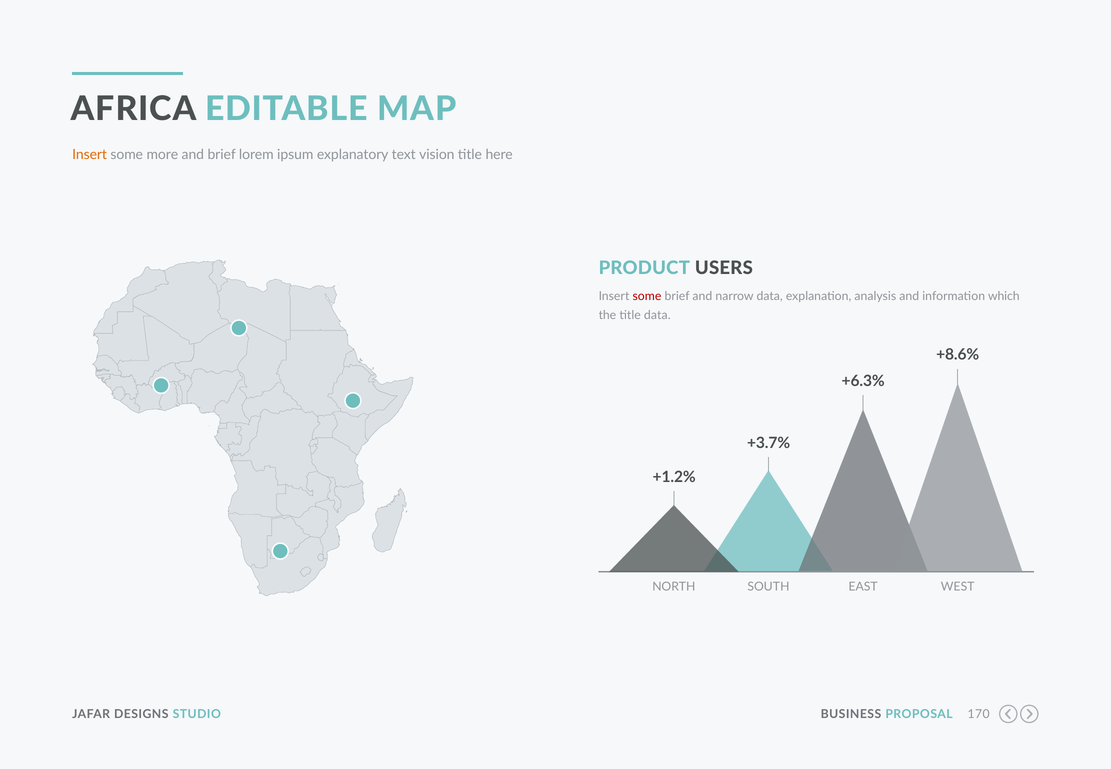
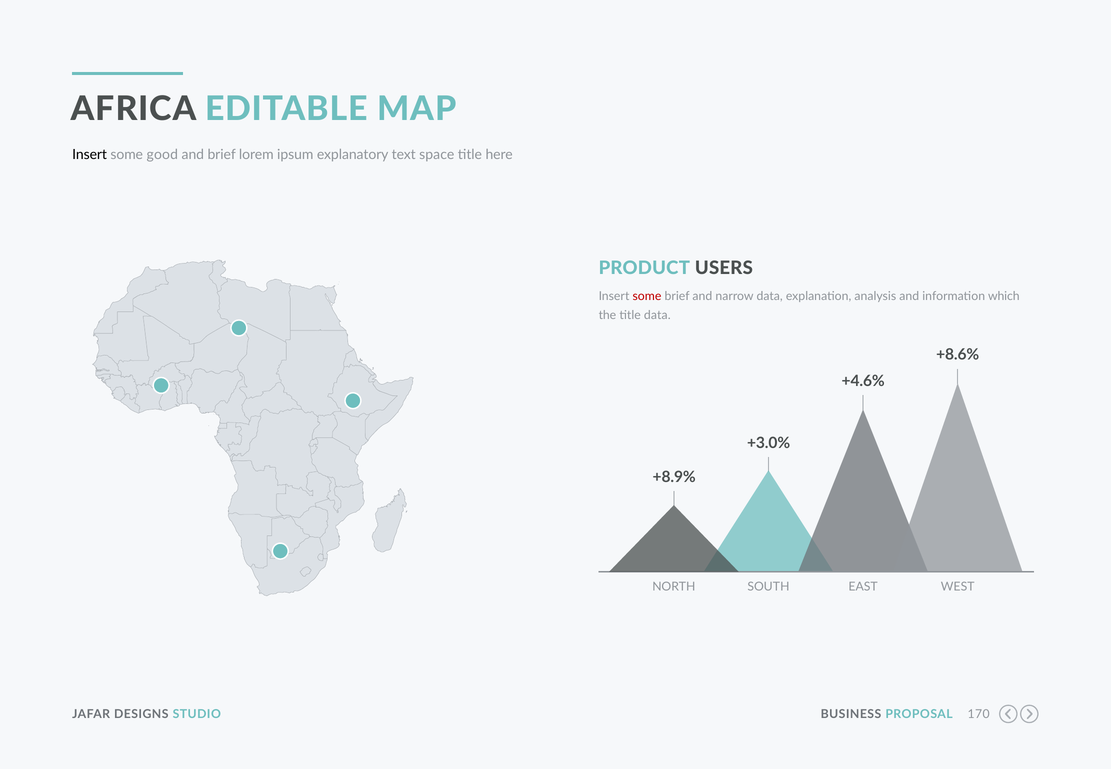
Insert at (90, 155) colour: orange -> black
more: more -> good
vision: vision -> space
+6.3%: +6.3% -> +4.6%
+3.7%: +3.7% -> +3.0%
+1.2%: +1.2% -> +8.9%
